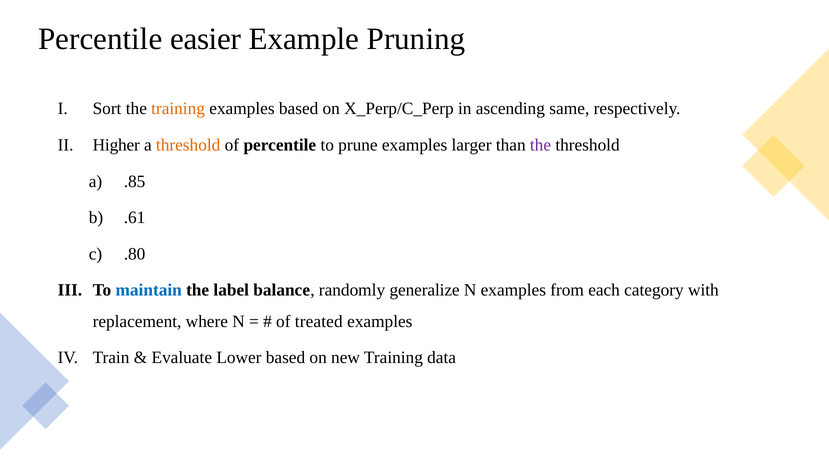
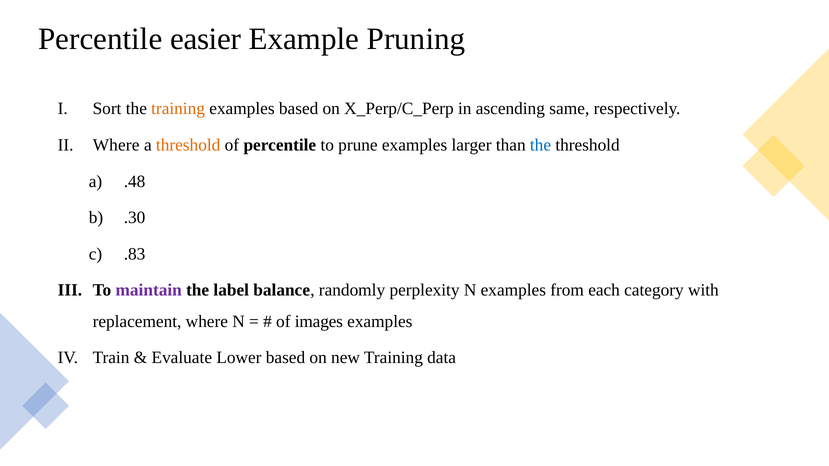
Higher at (116, 145): Higher -> Where
the at (540, 145) colour: purple -> blue
.85: .85 -> .48
.61: .61 -> .30
.80: .80 -> .83
maintain colour: blue -> purple
generalize: generalize -> perplexity
treated: treated -> images
